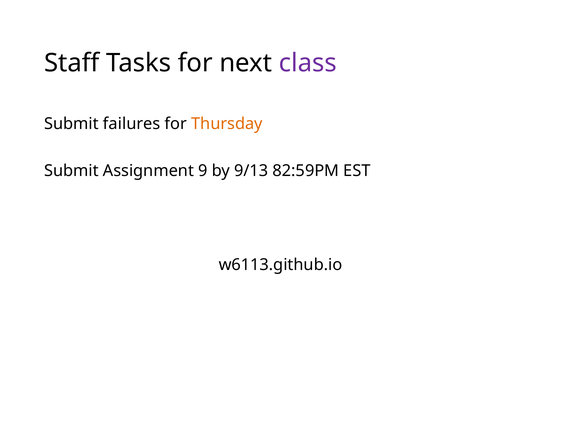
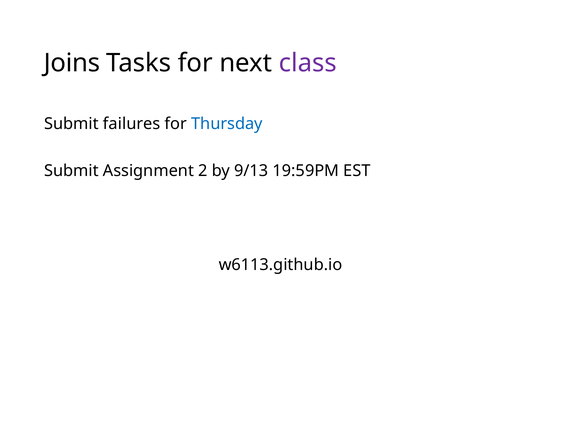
Staff: Staff -> Joins
Thursday colour: orange -> blue
9: 9 -> 2
82:59PM: 82:59PM -> 19:59PM
